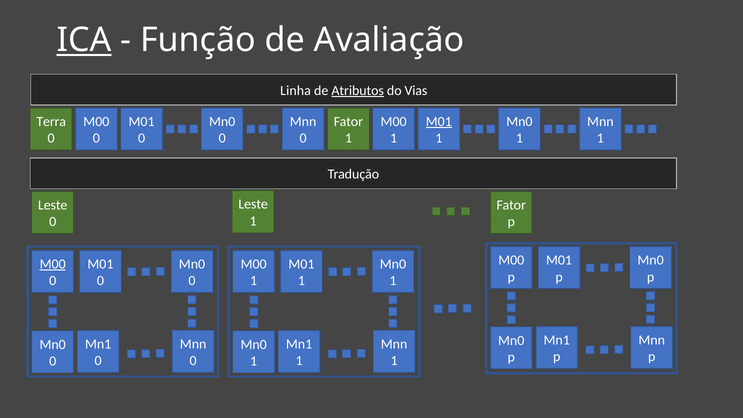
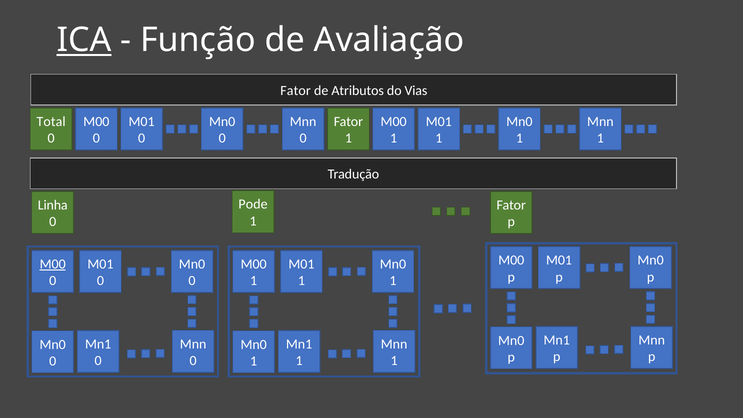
Linha at (296, 91): Linha -> Fator
Atributos underline: present -> none
Terra: Terra -> Total
M01 at (439, 122) underline: present -> none
Leste at (253, 204): Leste -> Pode
Leste at (53, 205): Leste -> Linha
